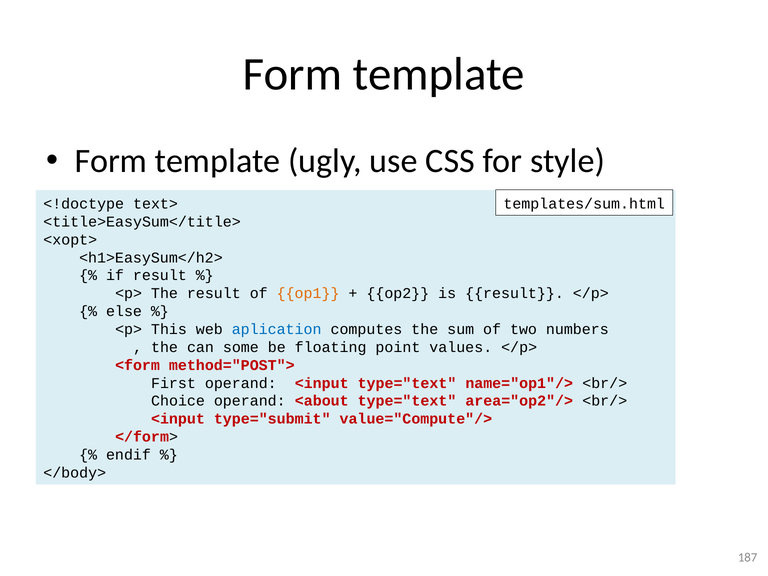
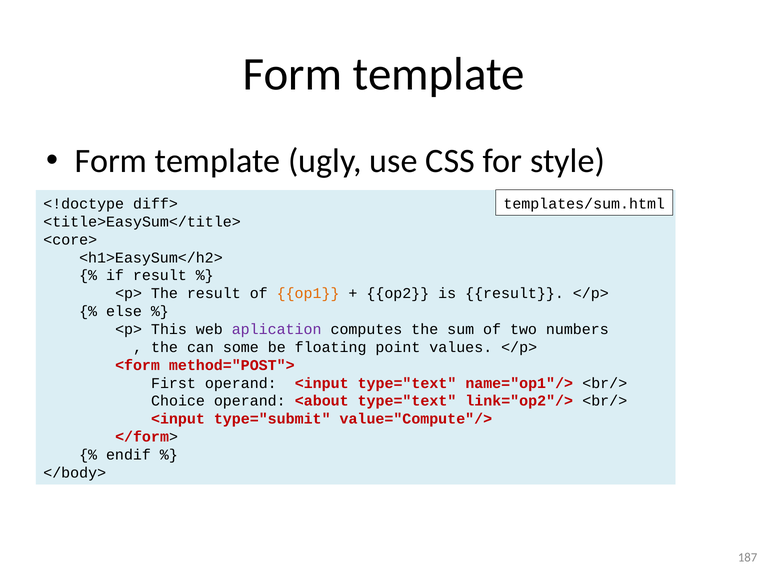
text>: text> -> diff>
<xopt>: <xopt> -> <core>
aplication colour: blue -> purple
area="op2"/>: area="op2"/> -> link="op2"/>
